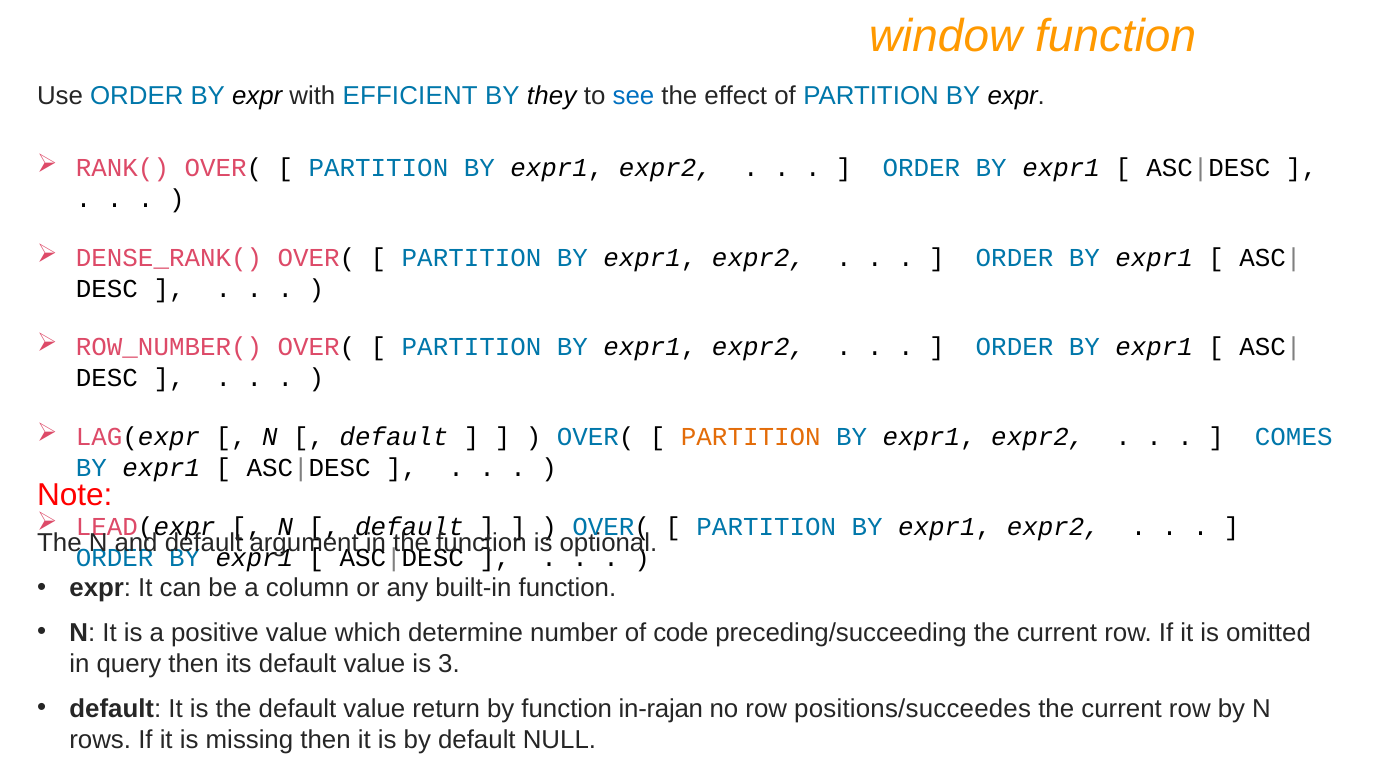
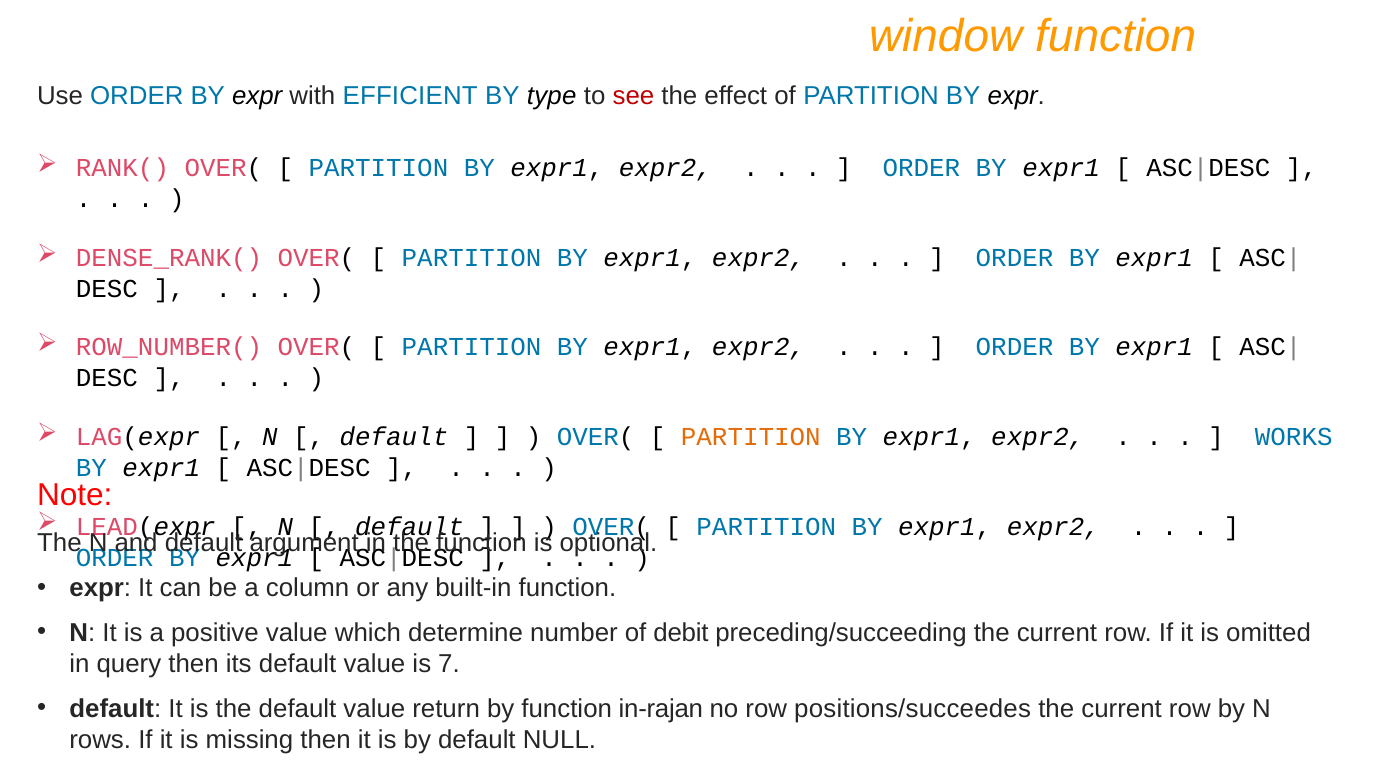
they: they -> type
see colour: blue -> red
COMES: COMES -> WORKS
code: code -> debit
3: 3 -> 7
